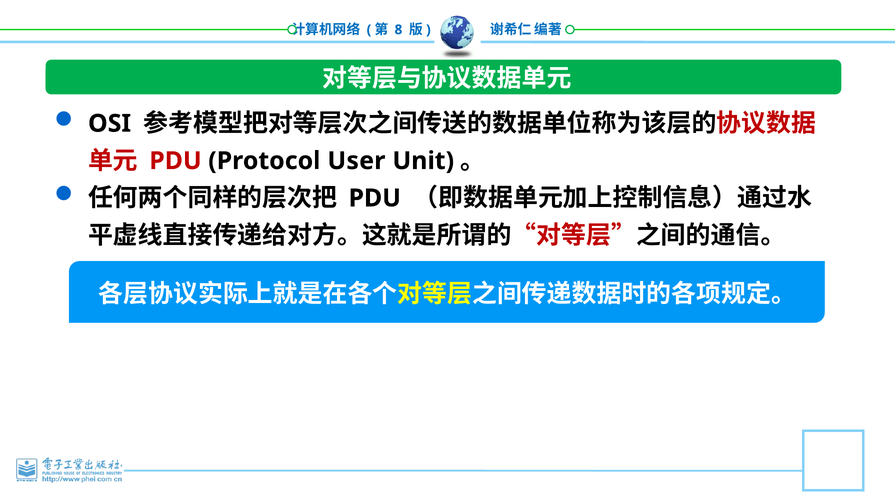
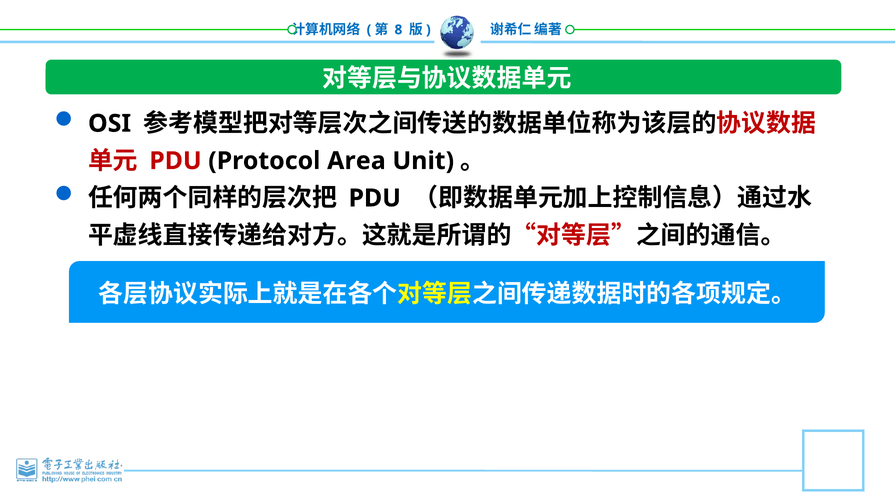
User: User -> Area
